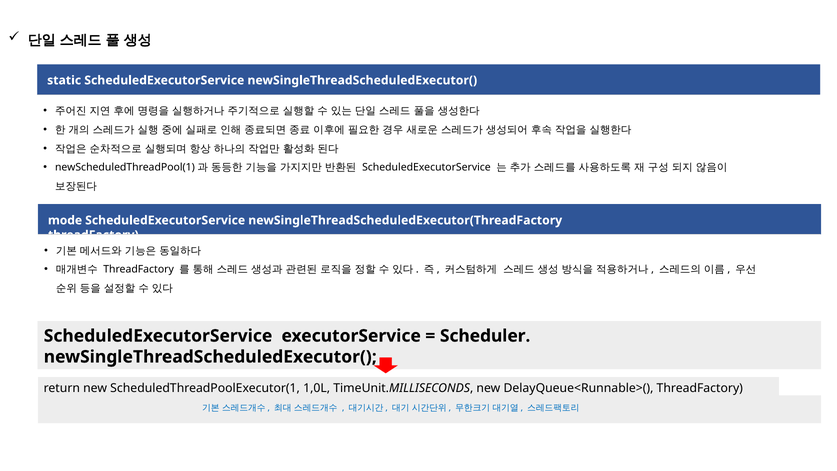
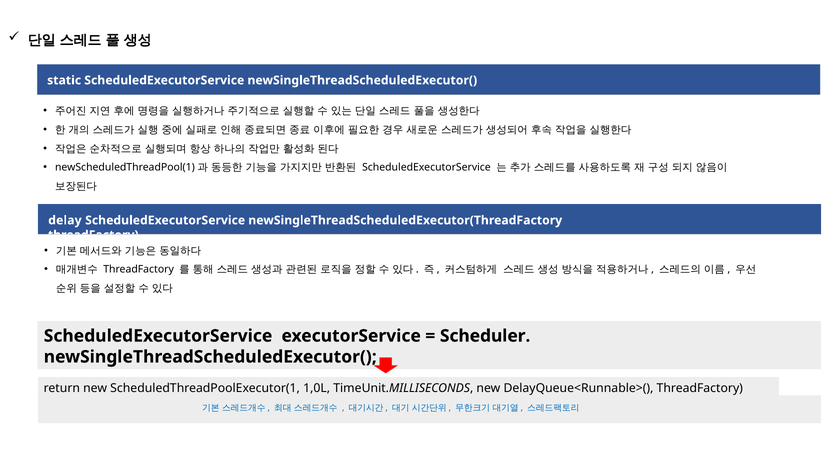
mode: mode -> delay
